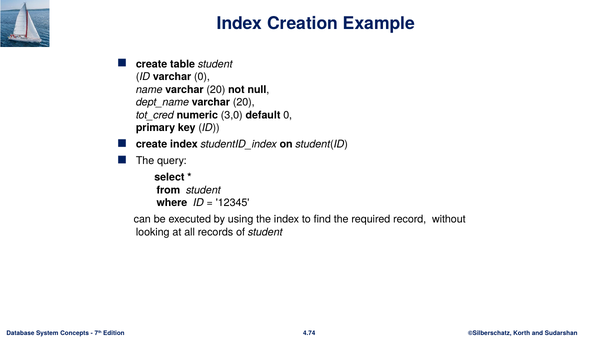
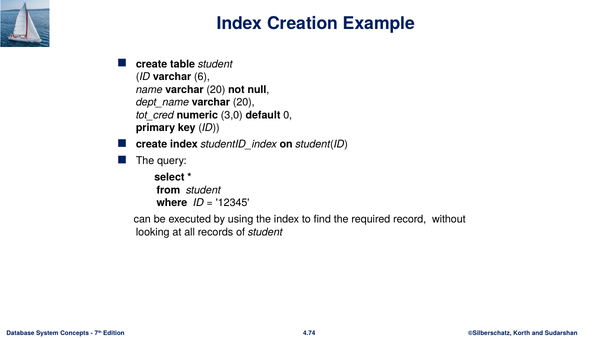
varchar 0: 0 -> 6
